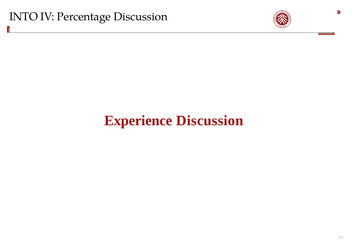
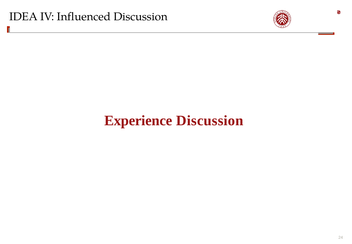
INTO: INTO -> IDEA
Percentage: Percentage -> Influenced
